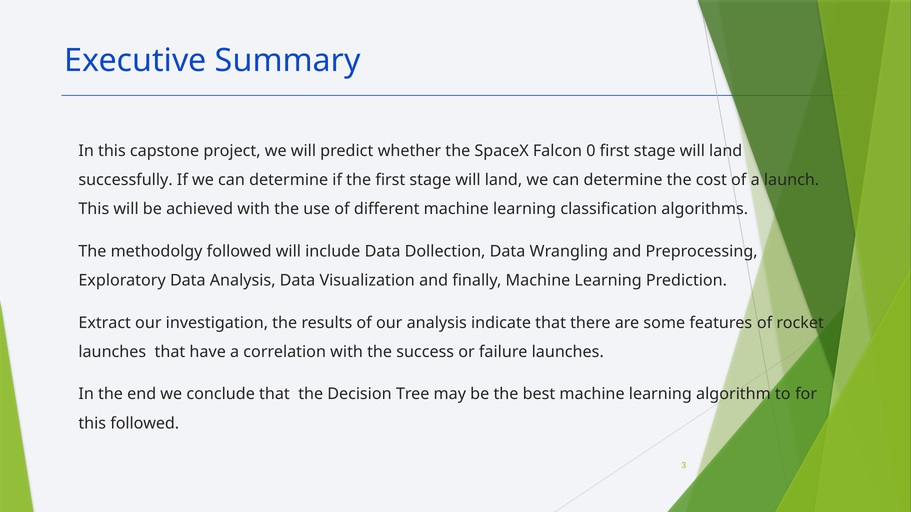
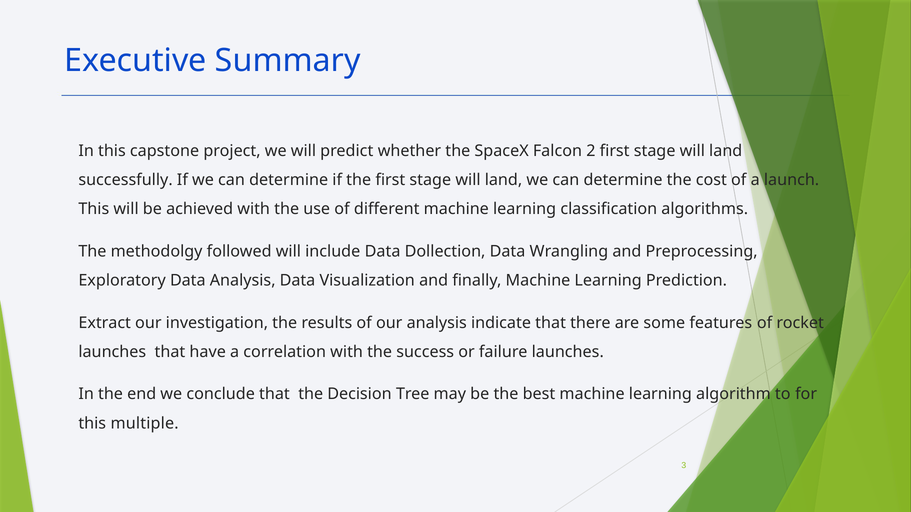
0: 0 -> 2
this followed: followed -> multiple
